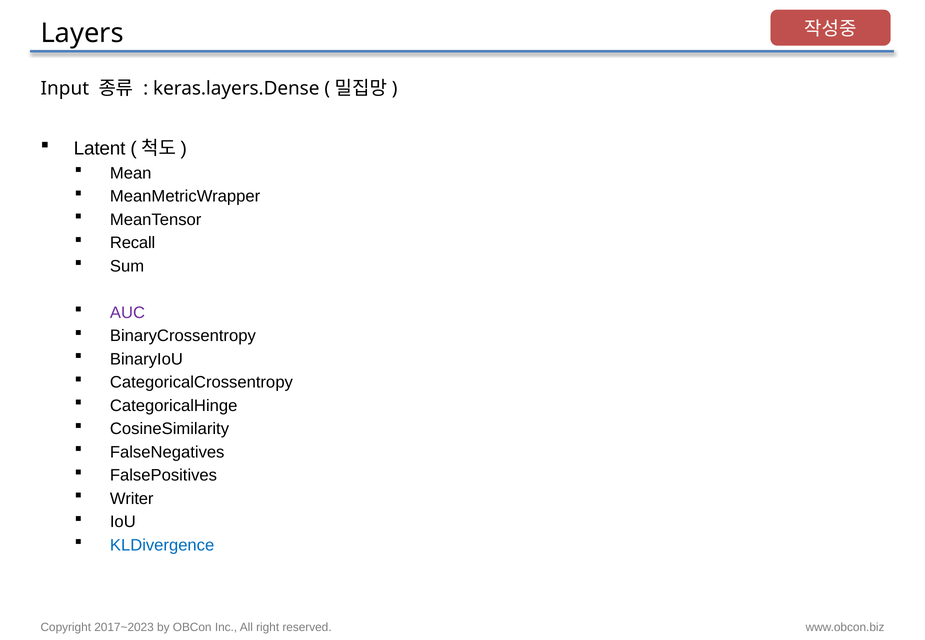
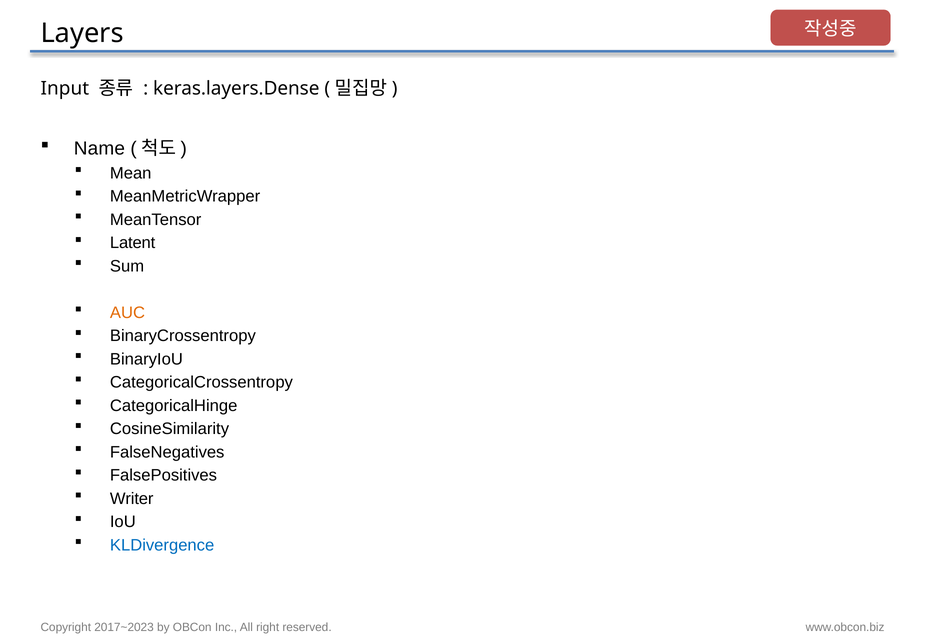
Latent: Latent -> Name
Recall: Recall -> Latent
AUC colour: purple -> orange
